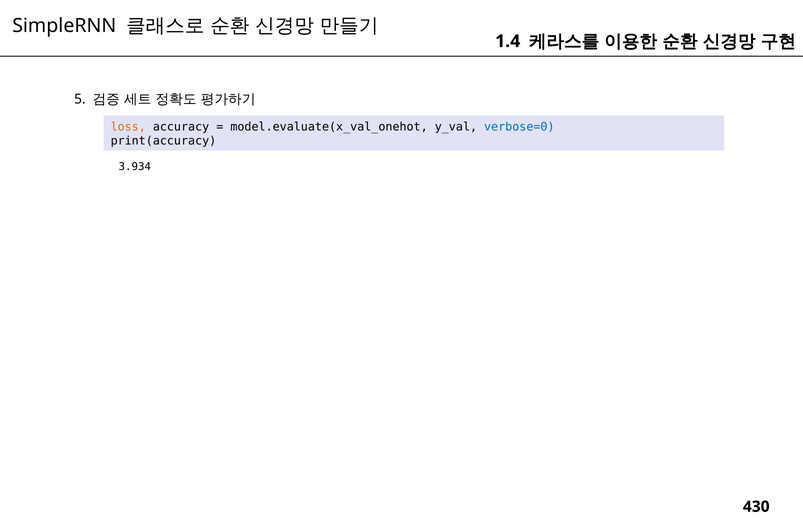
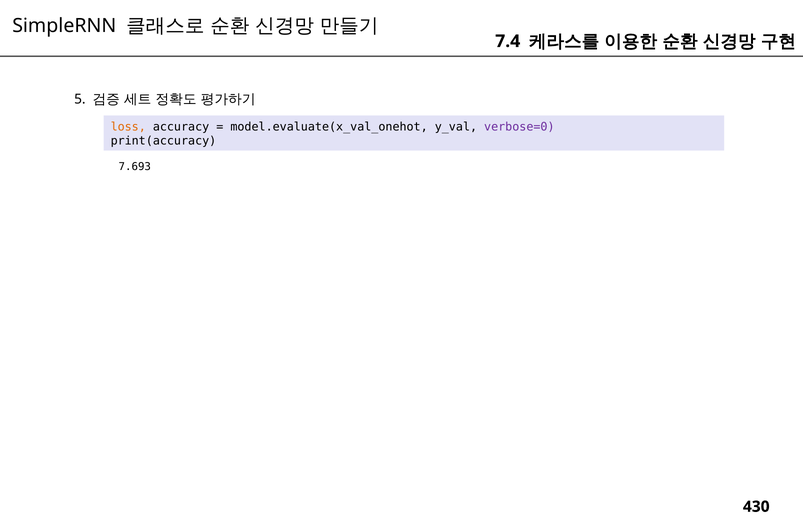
1.4: 1.4 -> 7.4
verbose=0 colour: blue -> purple
3.934: 3.934 -> 7.693
